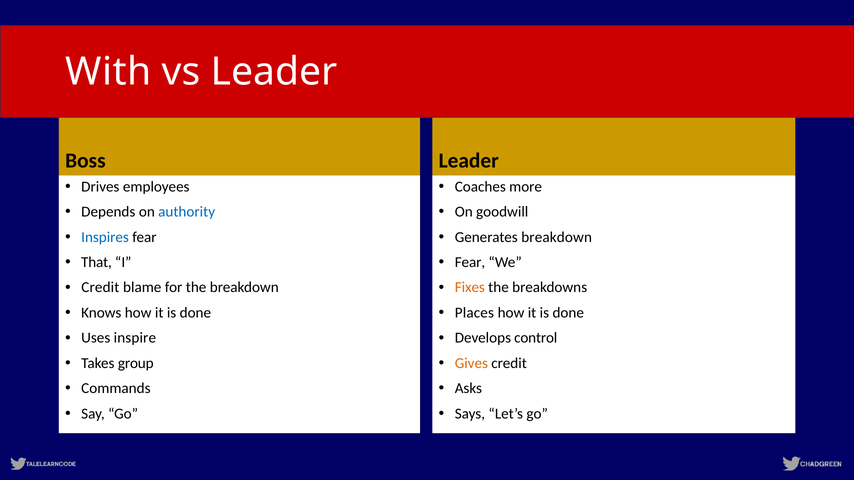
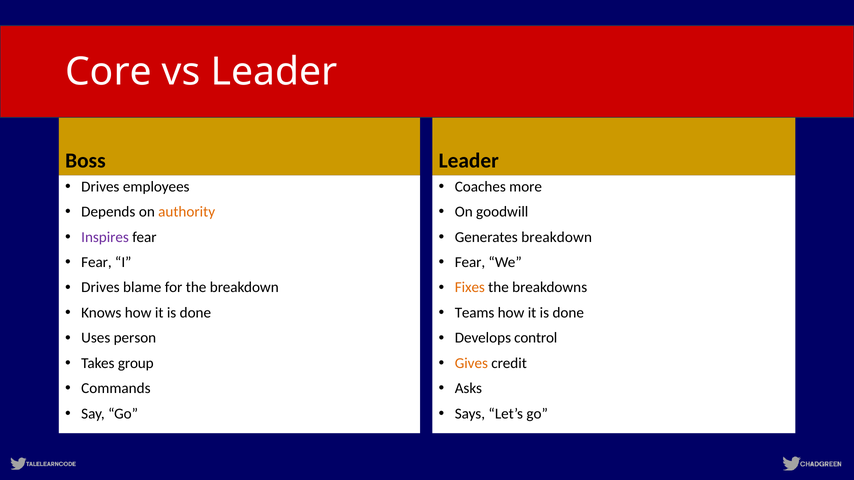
With: With -> Core
authority colour: blue -> orange
Inspires colour: blue -> purple
That at (96, 262): That -> Fear
Credit at (100, 288): Credit -> Drives
Places: Places -> Teams
inspire: inspire -> person
